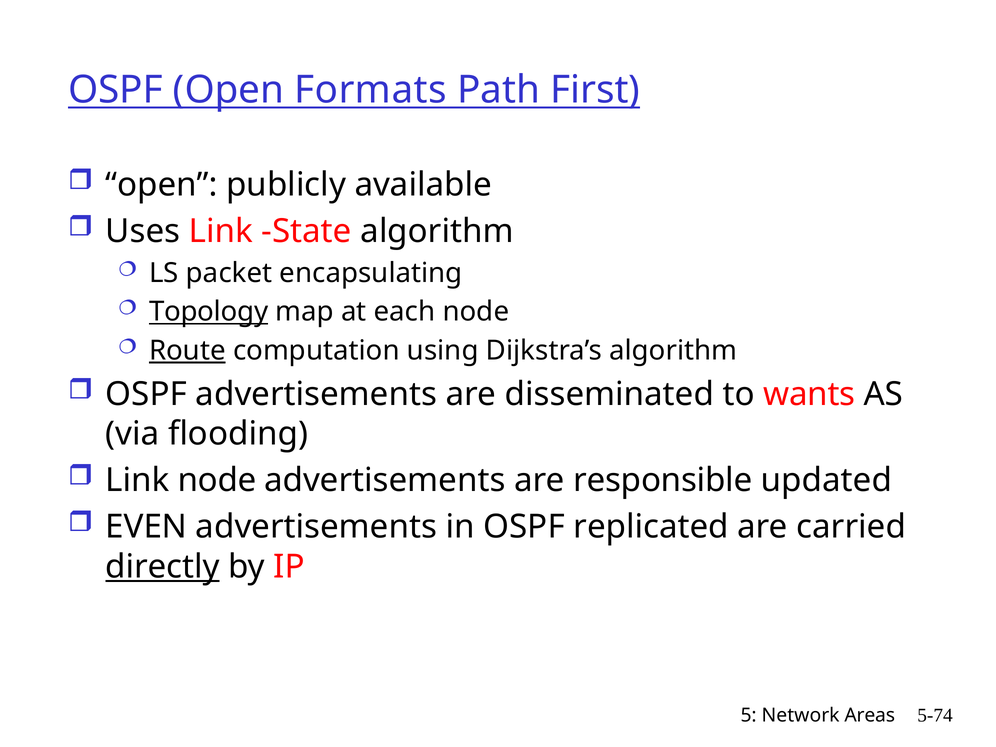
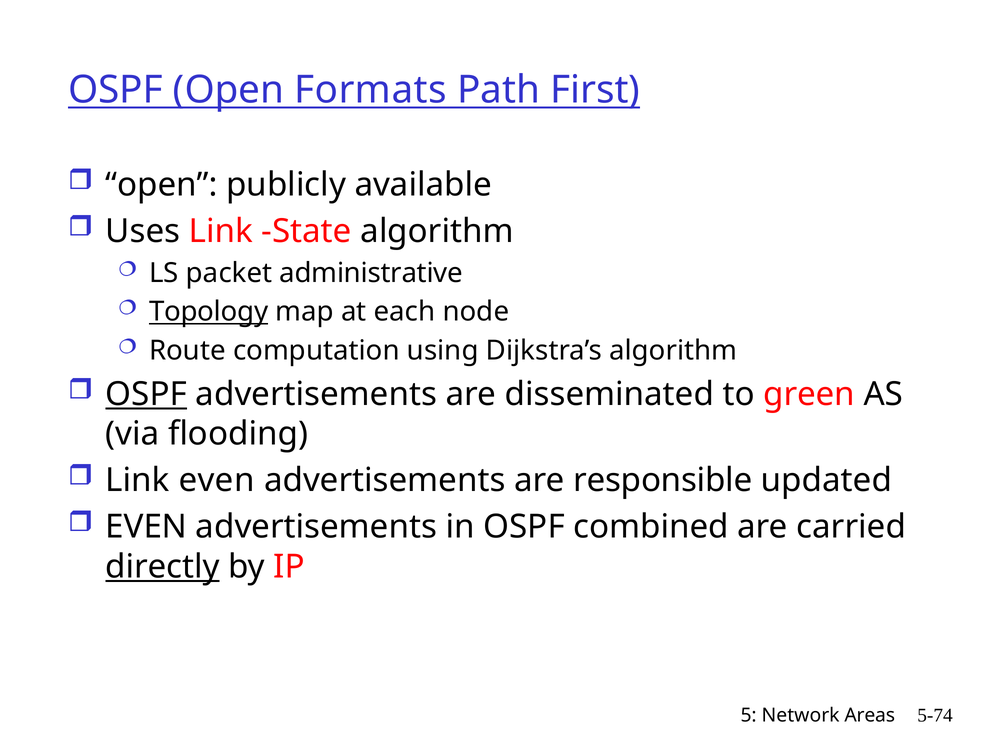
encapsulating: encapsulating -> administrative
Route underline: present -> none
OSPF at (146, 394) underline: none -> present
wants: wants -> green
Link node: node -> even
replicated: replicated -> combined
